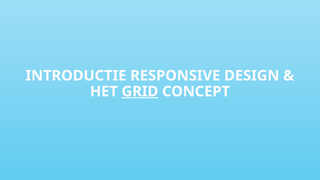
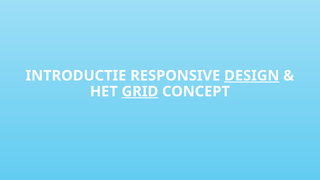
DESIGN underline: none -> present
